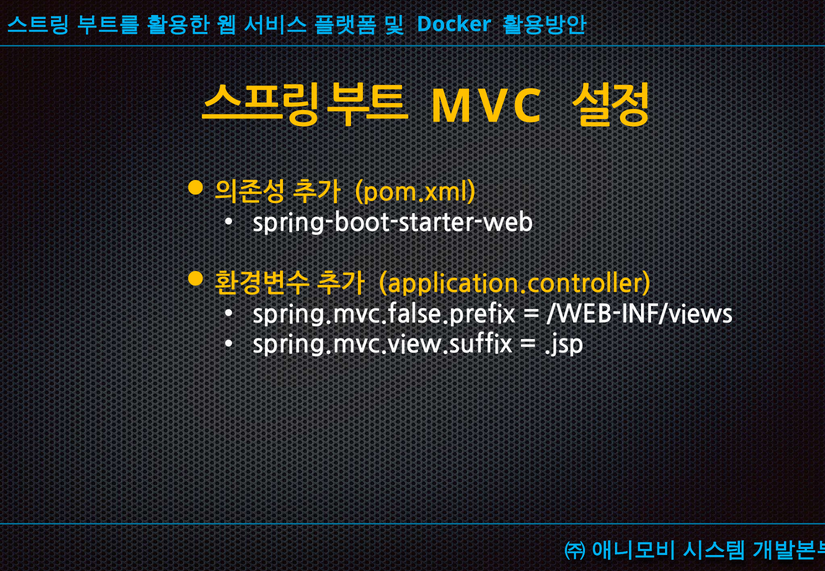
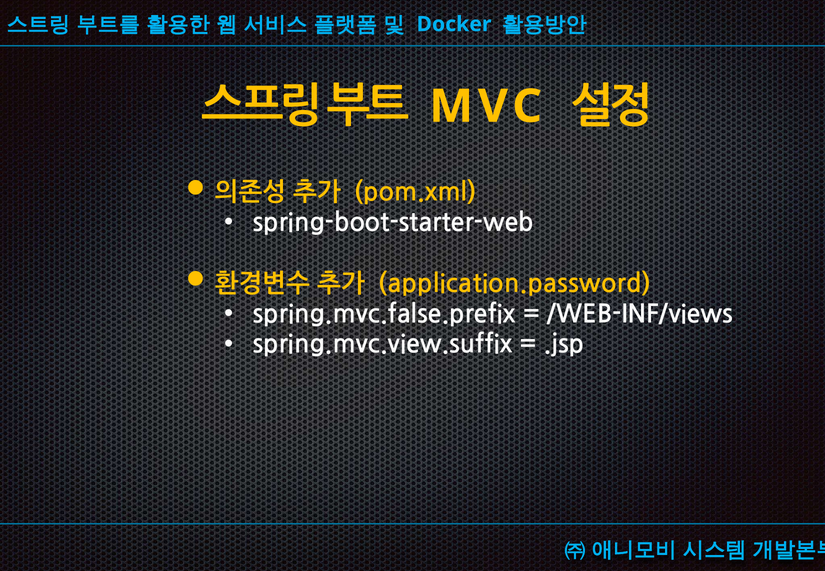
application.controller: application.controller -> application.password
